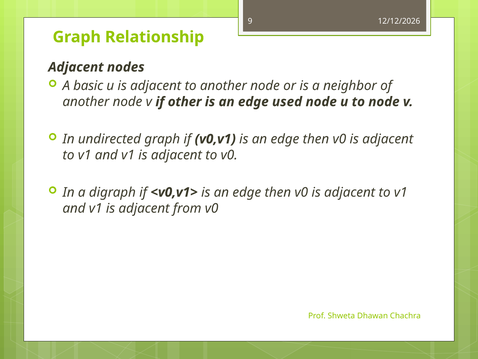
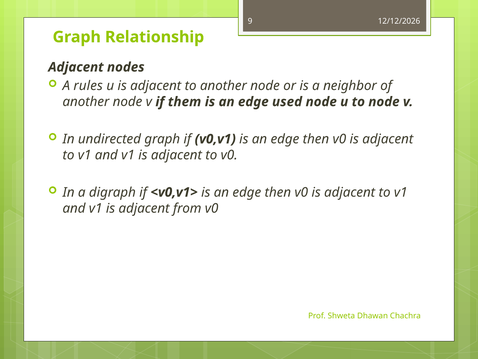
basic: basic -> rules
other: other -> them
